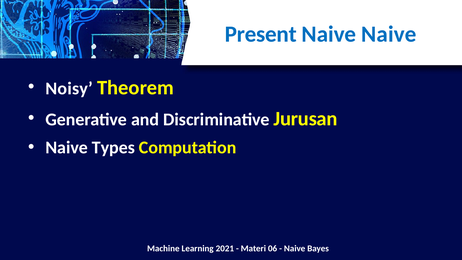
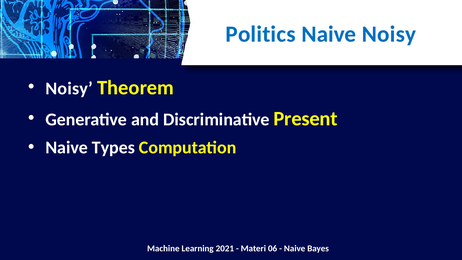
Present: Present -> Politics
Naive Naive: Naive -> Noisy
Jurusan: Jurusan -> Present
